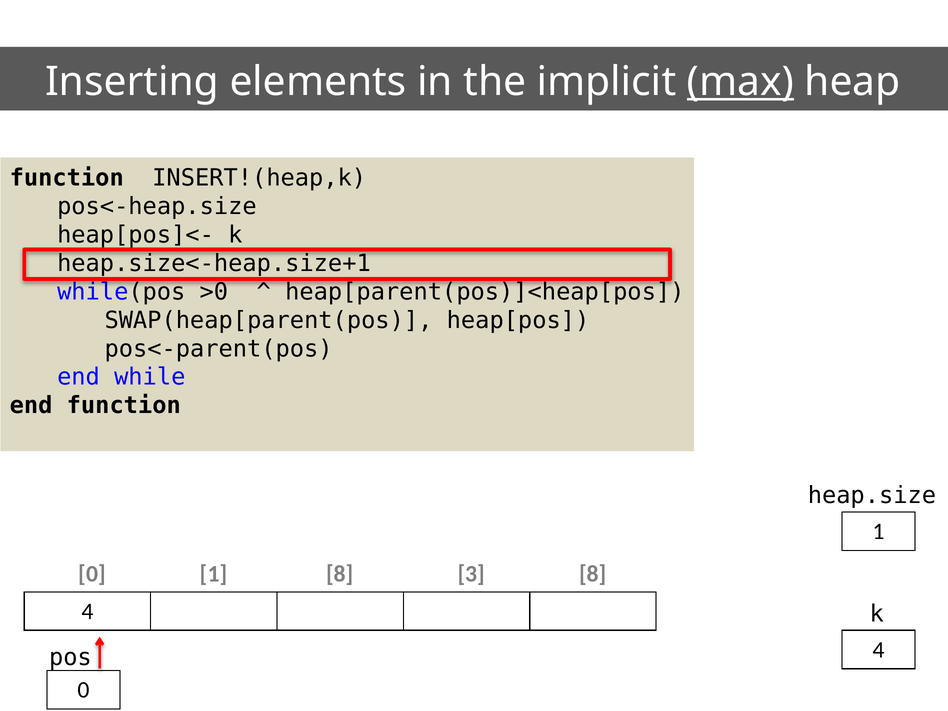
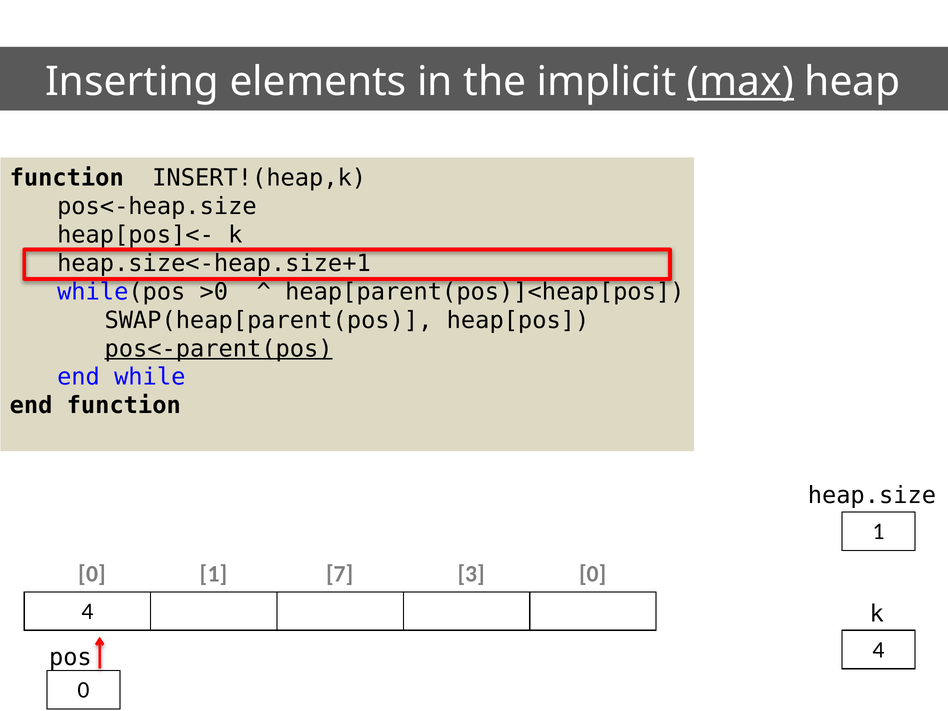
pos<-parent(pos underline: none -> present
1 8: 8 -> 7
3 8: 8 -> 0
